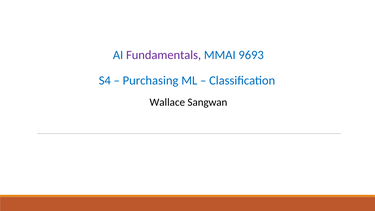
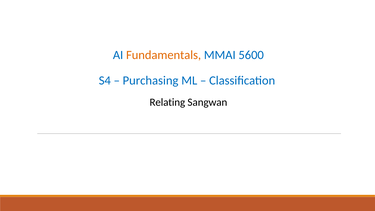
Fundamentals colour: purple -> orange
9693: 9693 -> 5600
Wallace: Wallace -> Relating
